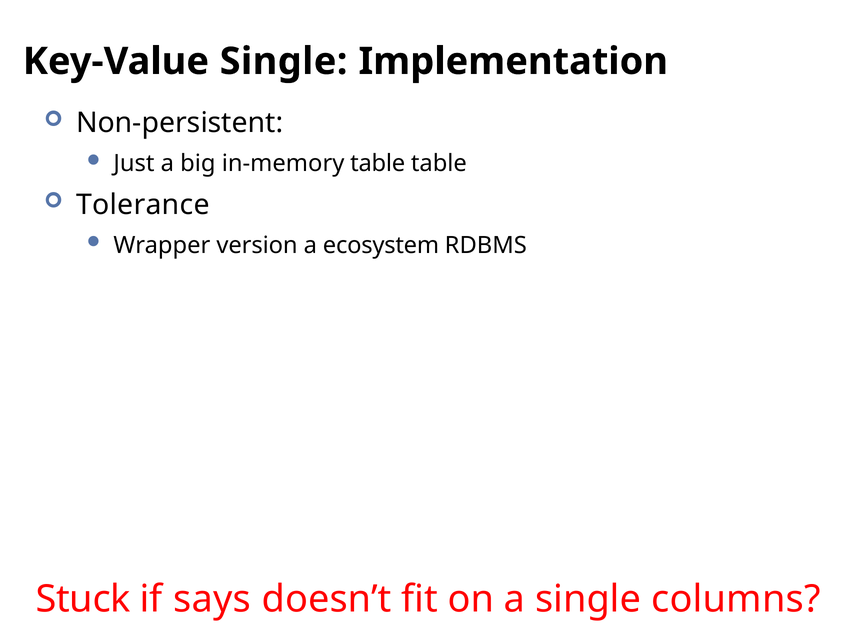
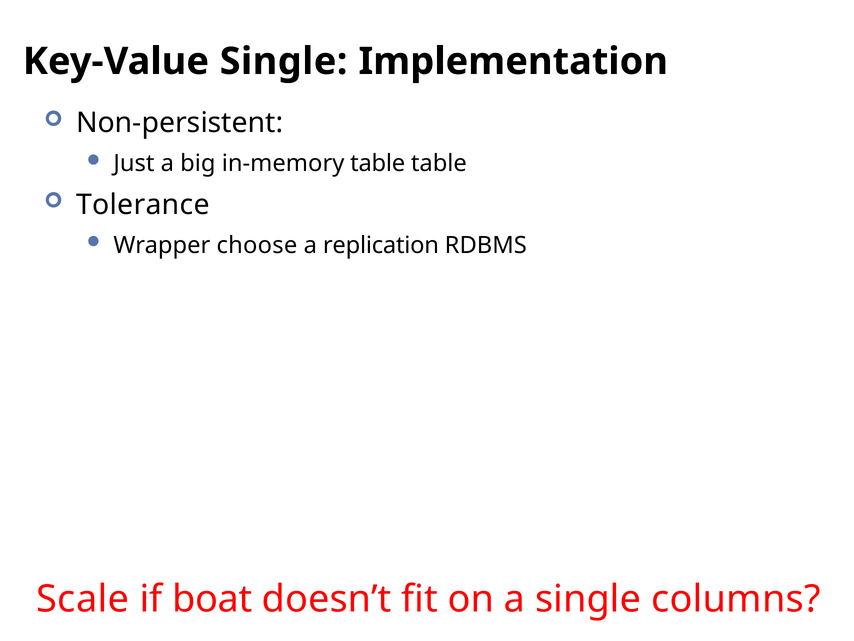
version: version -> choose
ecosystem: ecosystem -> replication
Stuck: Stuck -> Scale
says: says -> boat
